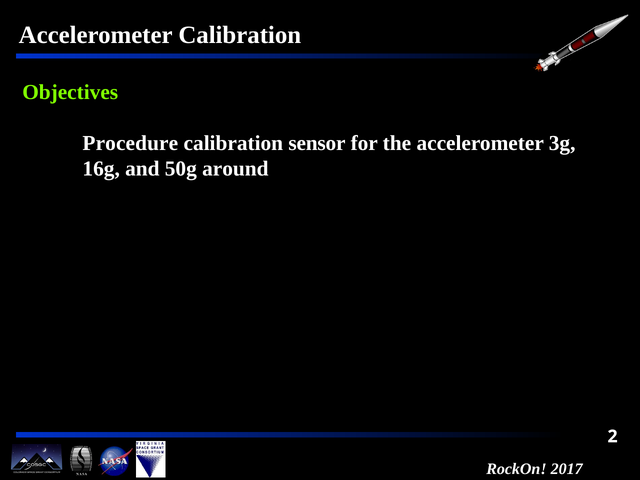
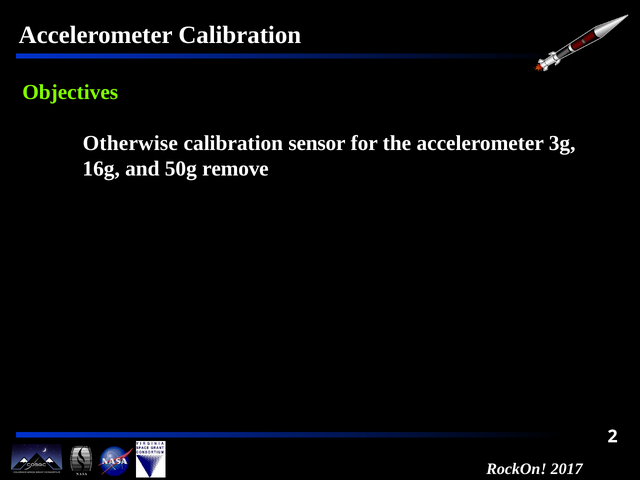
Procedure: Procedure -> Otherwise
around: around -> remove
